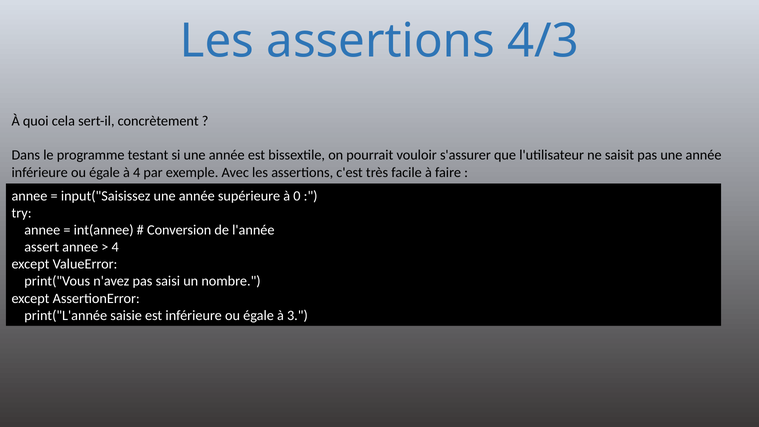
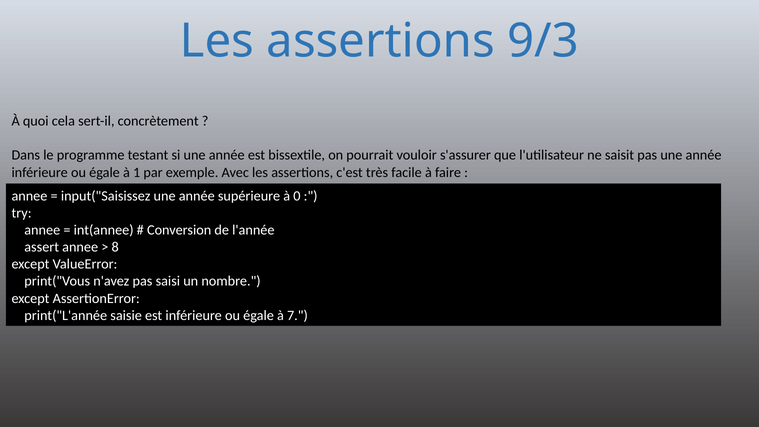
4/3: 4/3 -> 9/3
à 4: 4 -> 1
4 at (115, 247): 4 -> 8
3: 3 -> 7
